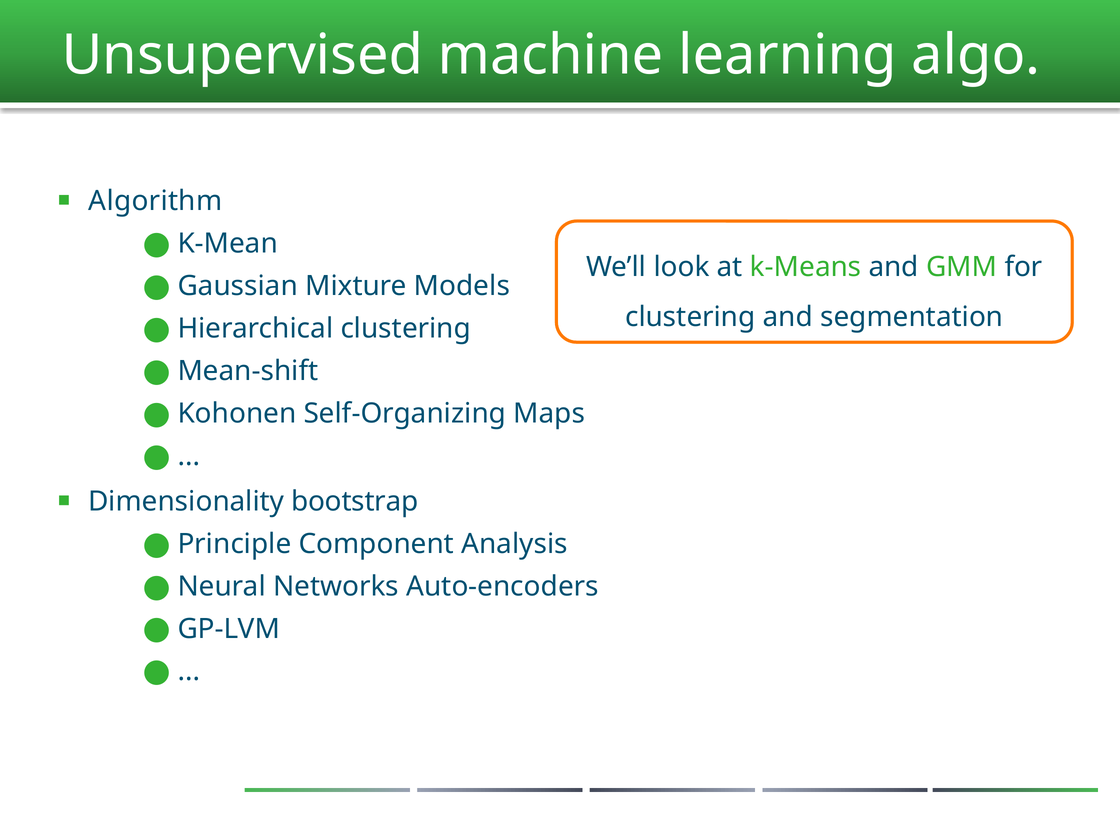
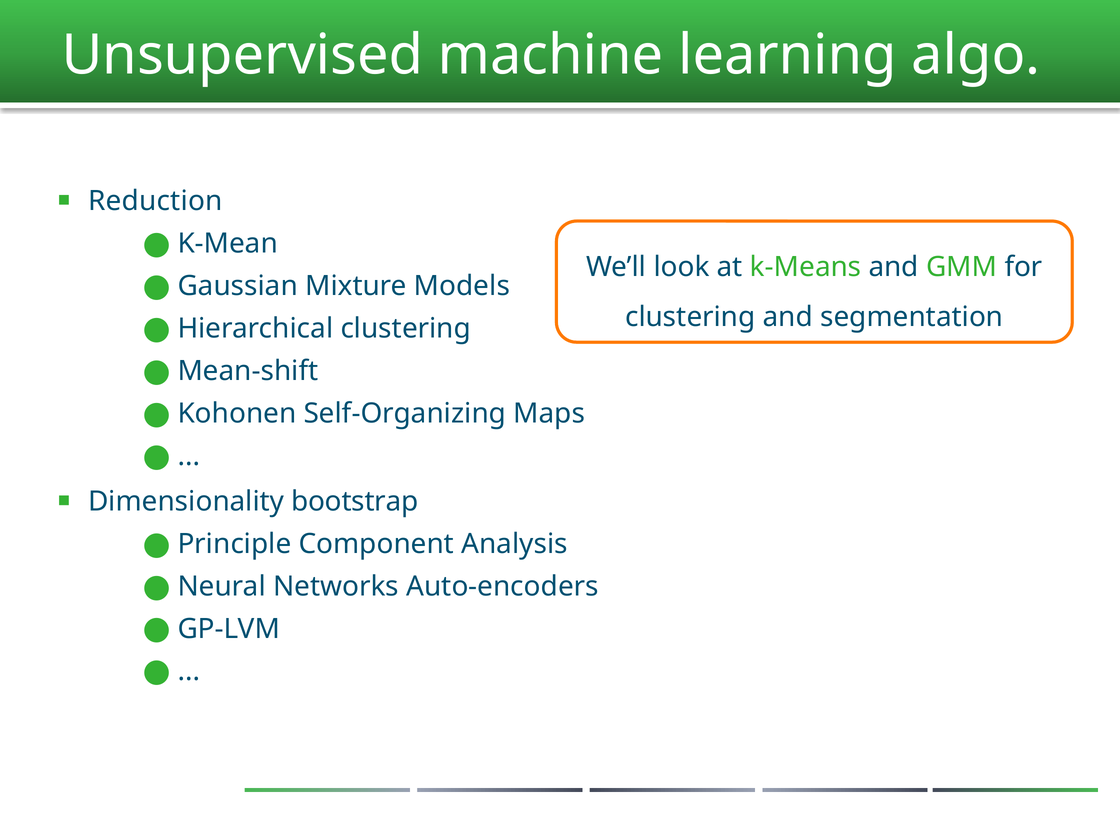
Algorithm: Algorithm -> Reduction
